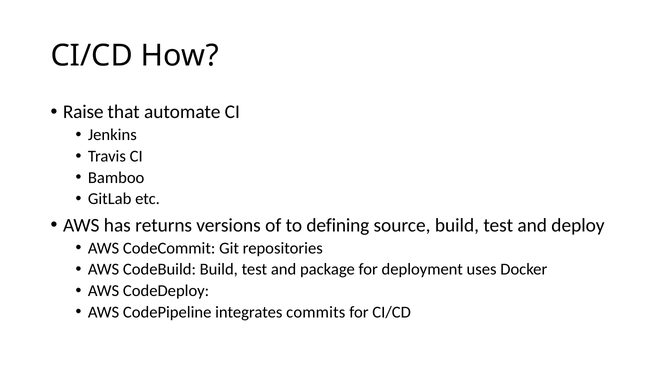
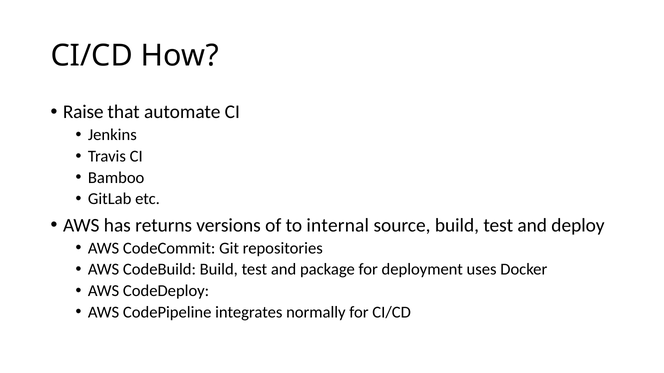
defining: defining -> internal
commits: commits -> normally
